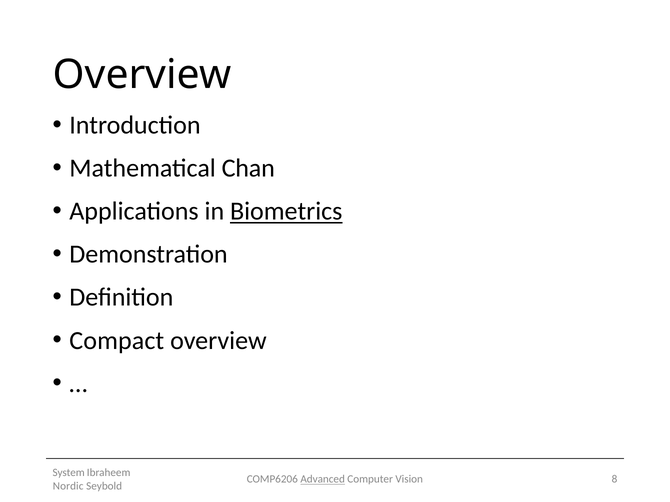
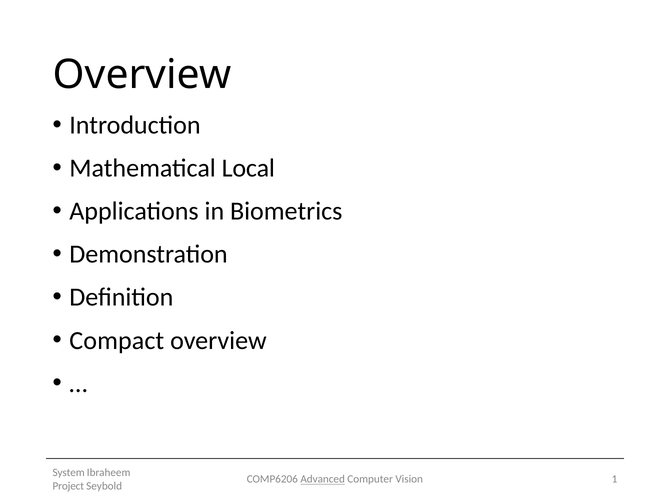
Chan: Chan -> Local
Biometrics underline: present -> none
8: 8 -> 1
Nordic: Nordic -> Project
